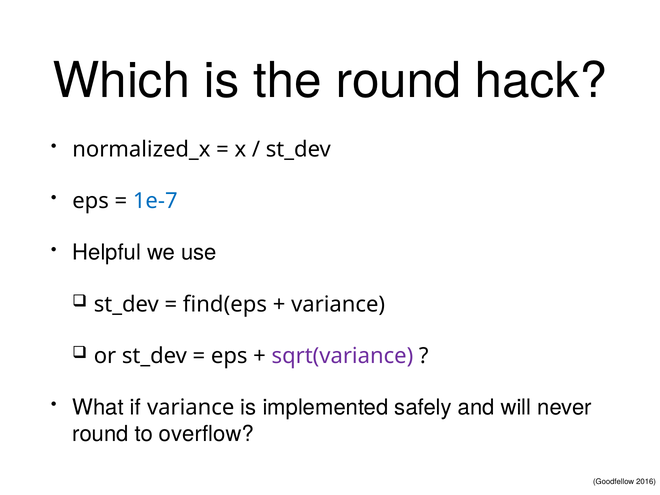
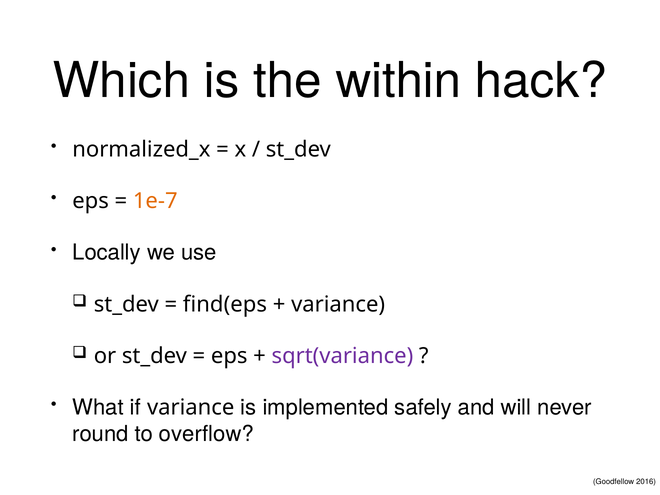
the round: round -> within
1e-7 colour: blue -> orange
Helpful: Helpful -> Locally
